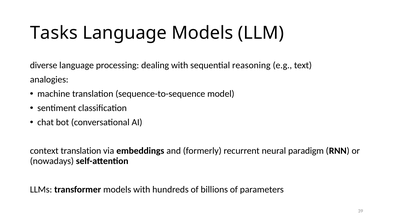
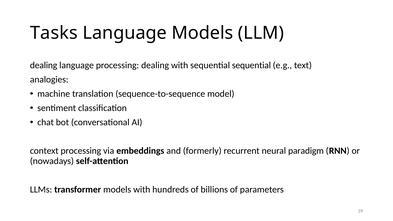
diverse at (44, 65): diverse -> dealing
sequential reasoning: reasoning -> sequential
context translation: translation -> processing
